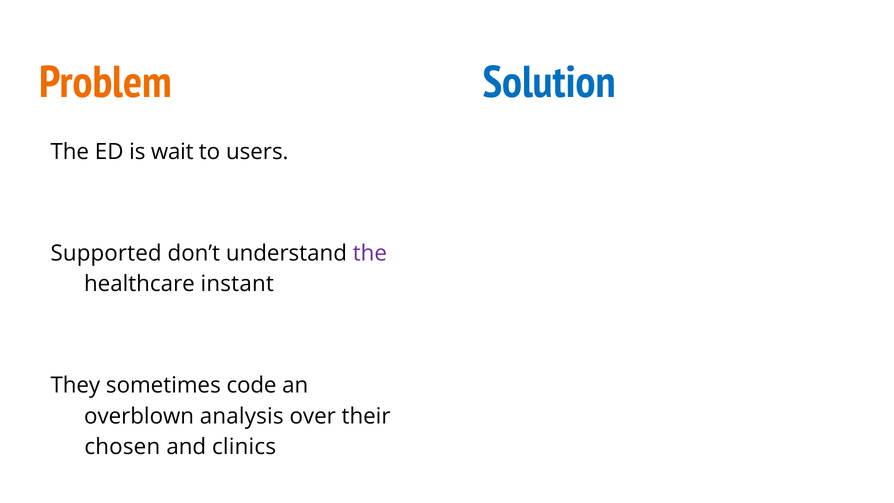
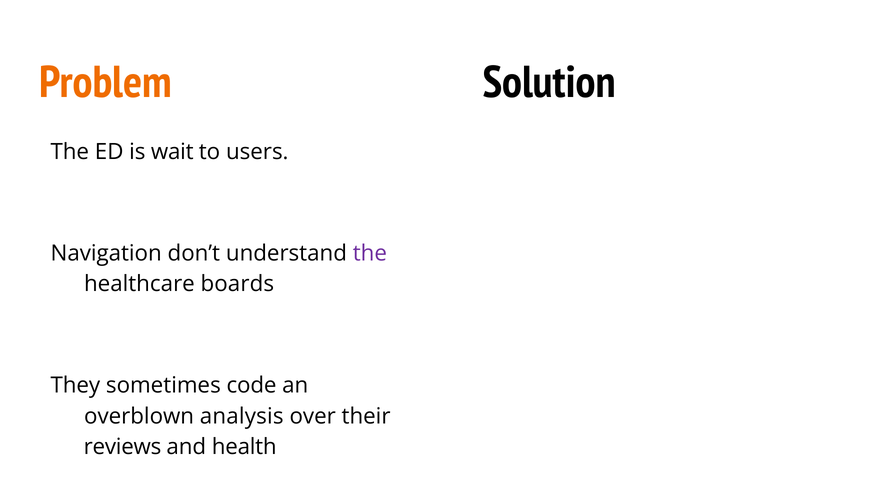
Solution colour: blue -> black
Supported: Supported -> Navigation
instant: instant -> boards
chosen: chosen -> reviews
clinics: clinics -> health
